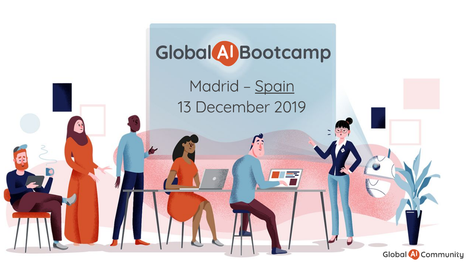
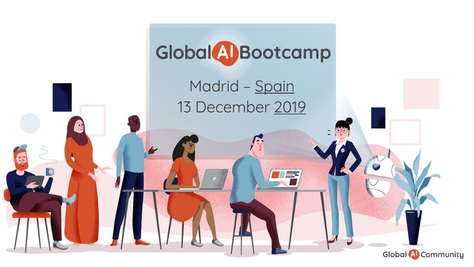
2019 underline: none -> present
